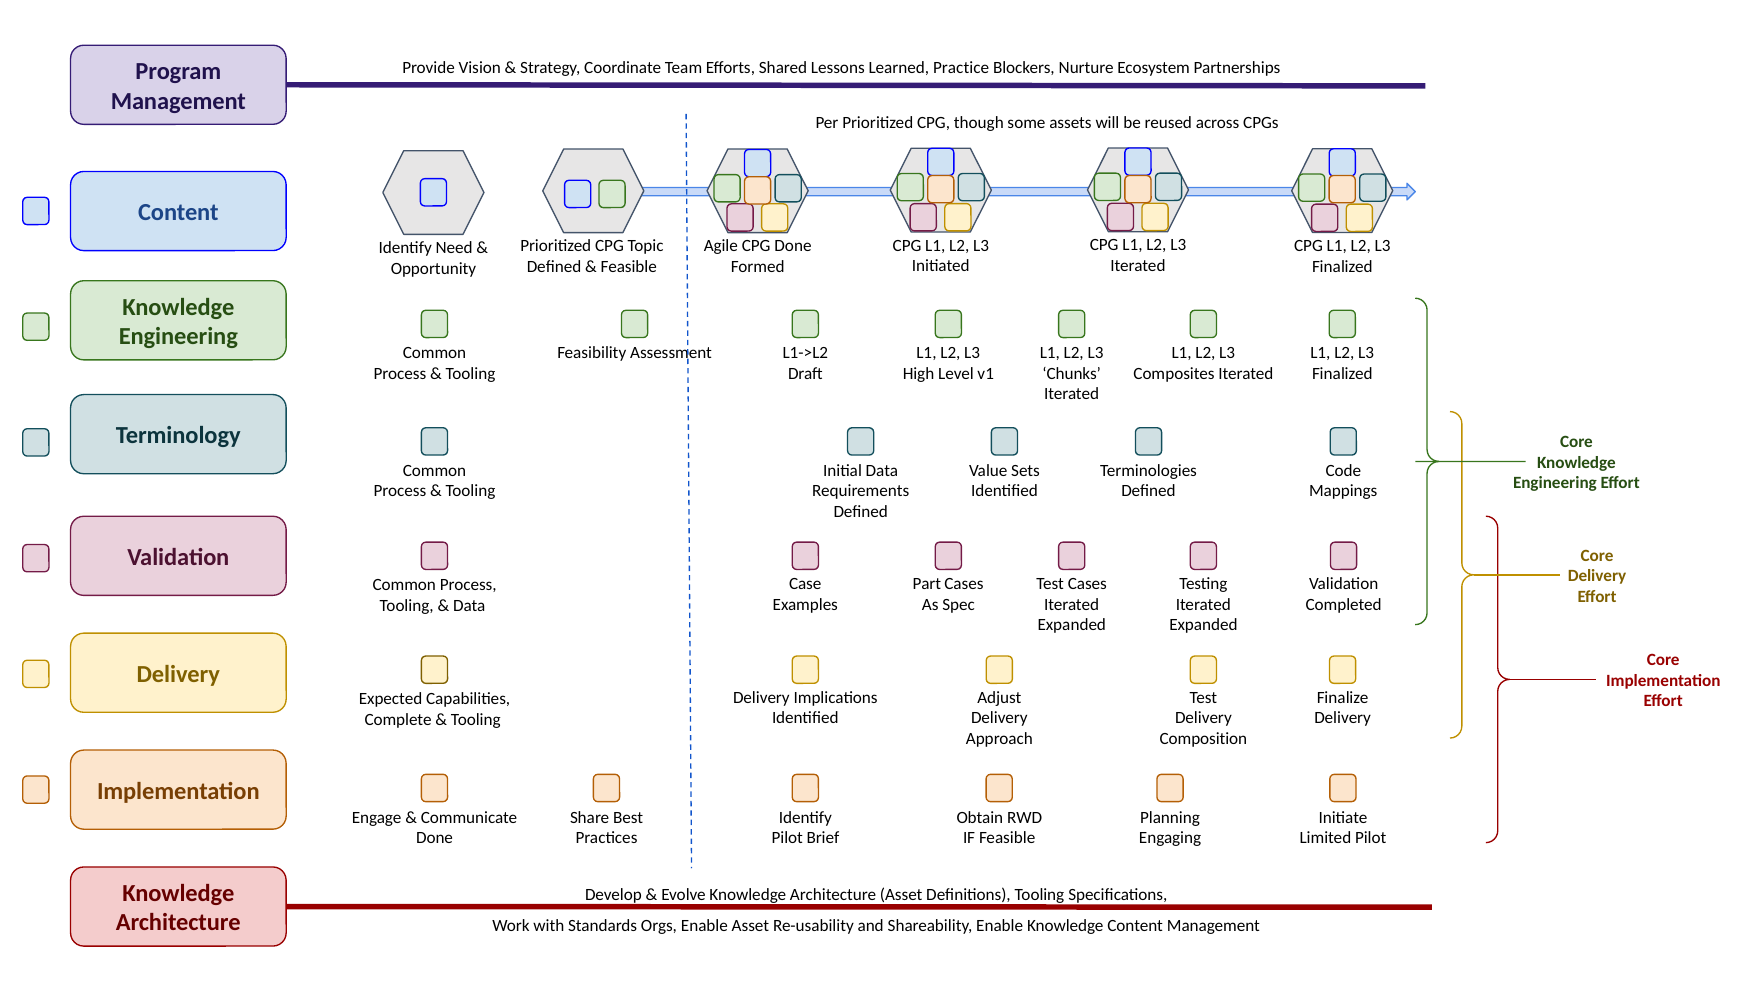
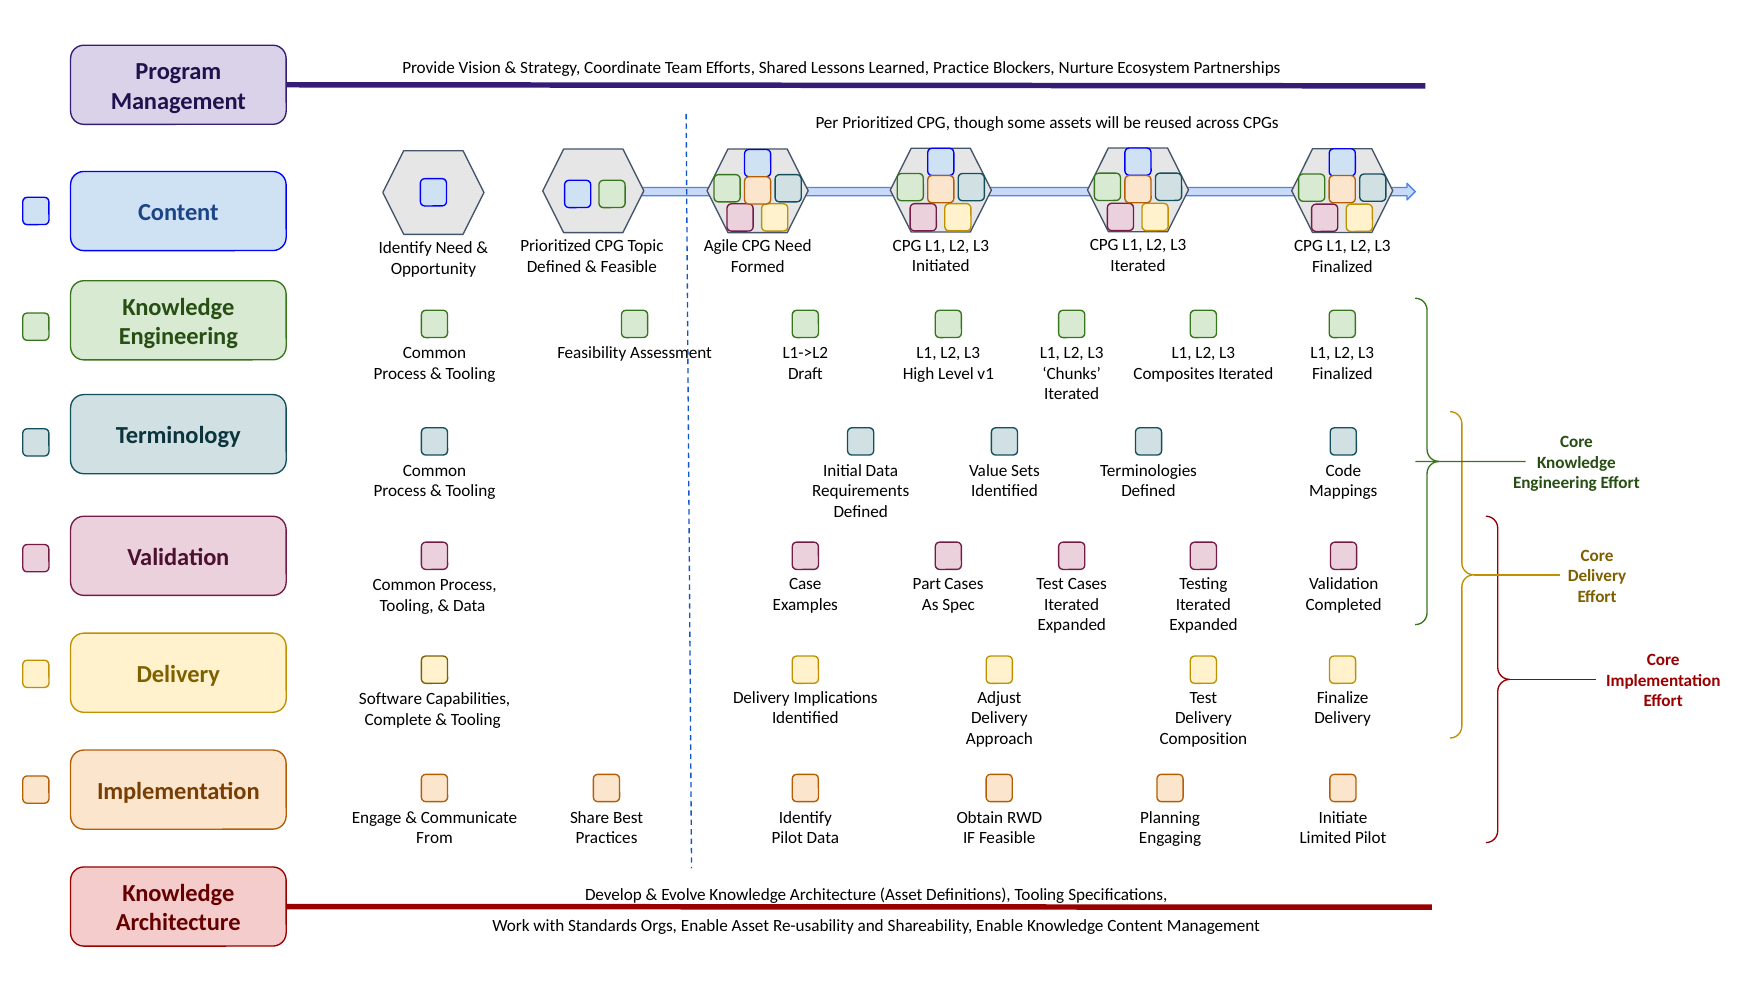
CPG Done: Done -> Need
Expected: Expected -> Software
Done at (435, 838): Done -> From
Pilot Brief: Brief -> Data
